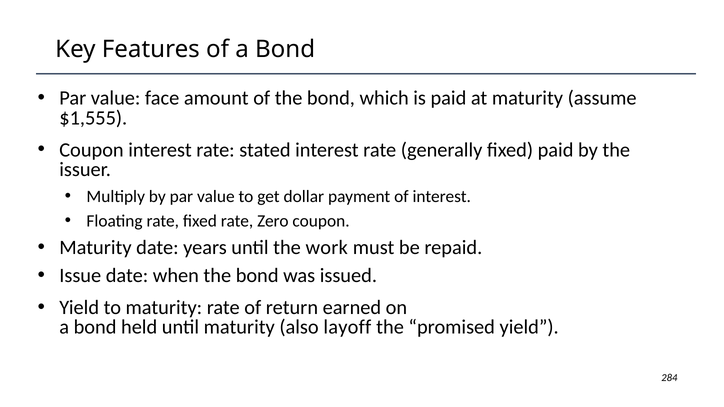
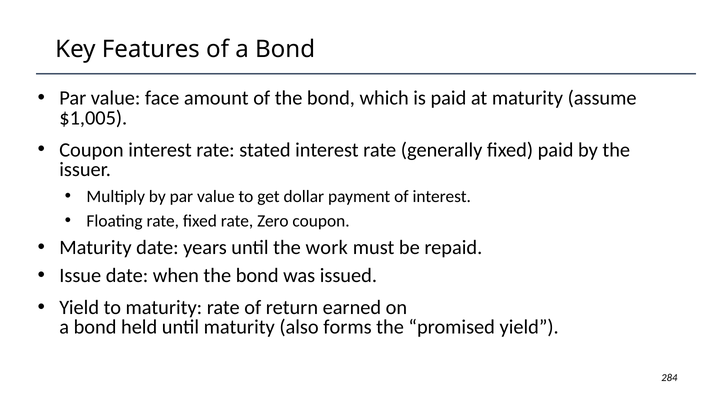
$1,555: $1,555 -> $1,005
layoff: layoff -> forms
